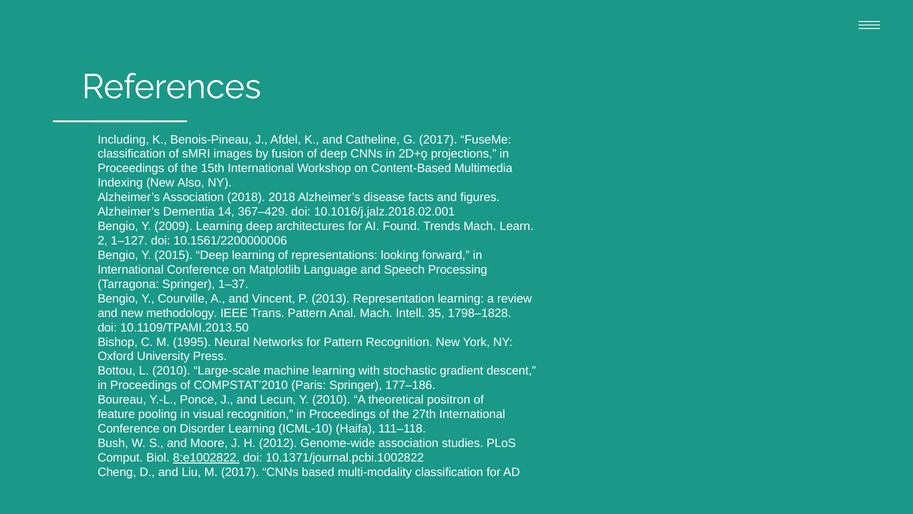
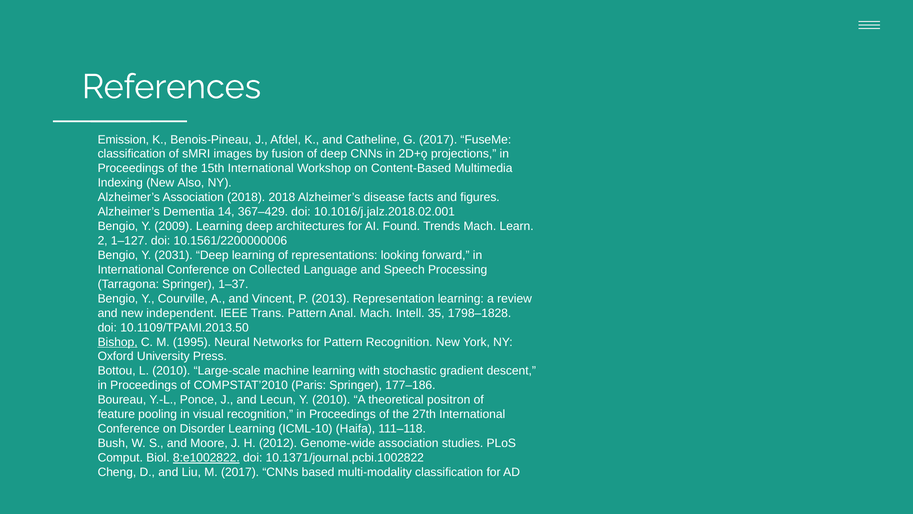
Including: Including -> Emission
2015: 2015 -> 2031
Matplotlib: Matplotlib -> Collected
methodology: methodology -> independent
Bishop underline: none -> present
